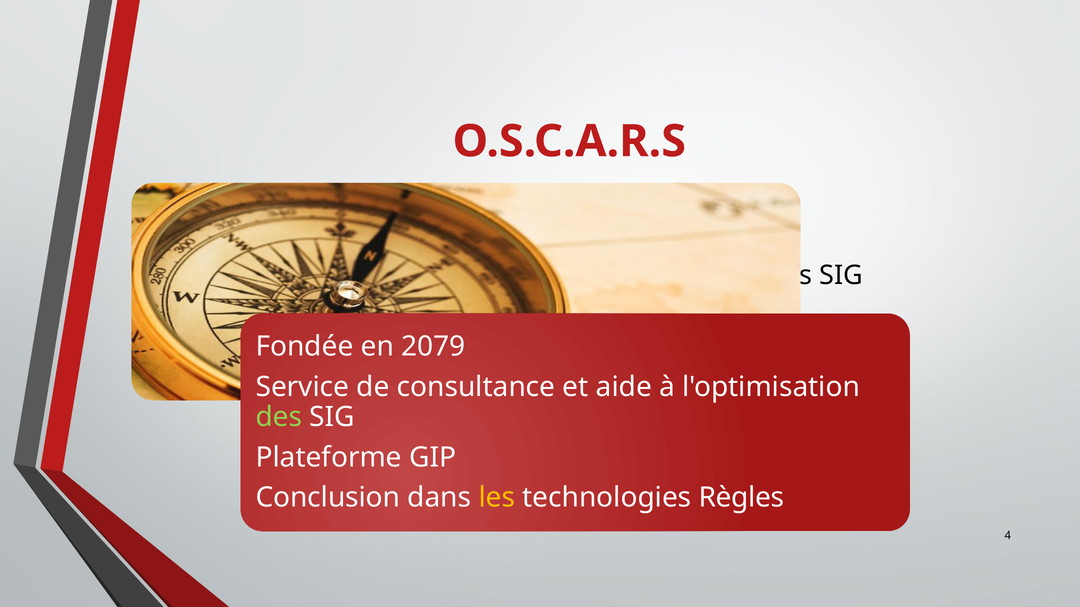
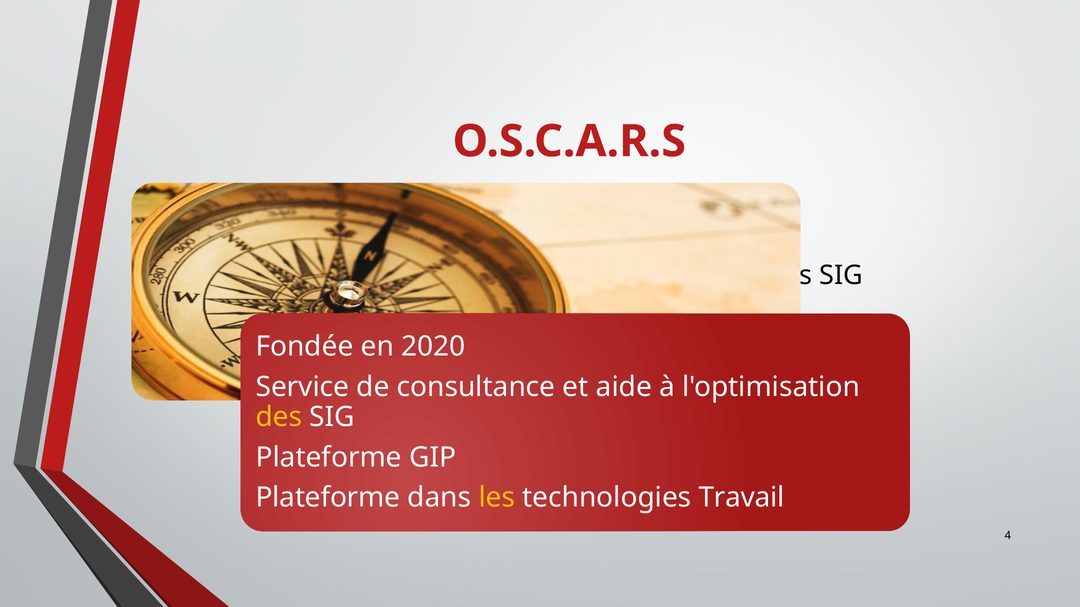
2079: 2079 -> 2020
des at (279, 418) colour: light green -> yellow
Conclusion at (328, 498): Conclusion -> Plateforme
Règles: Règles -> Travail
